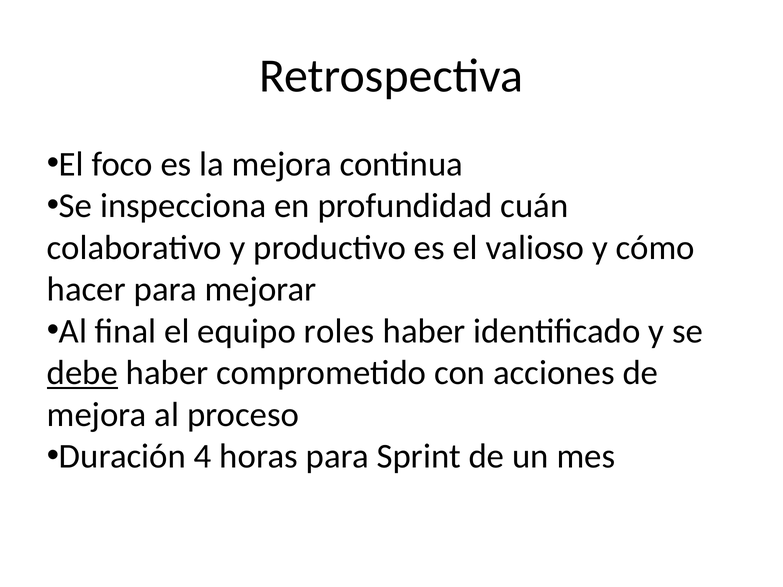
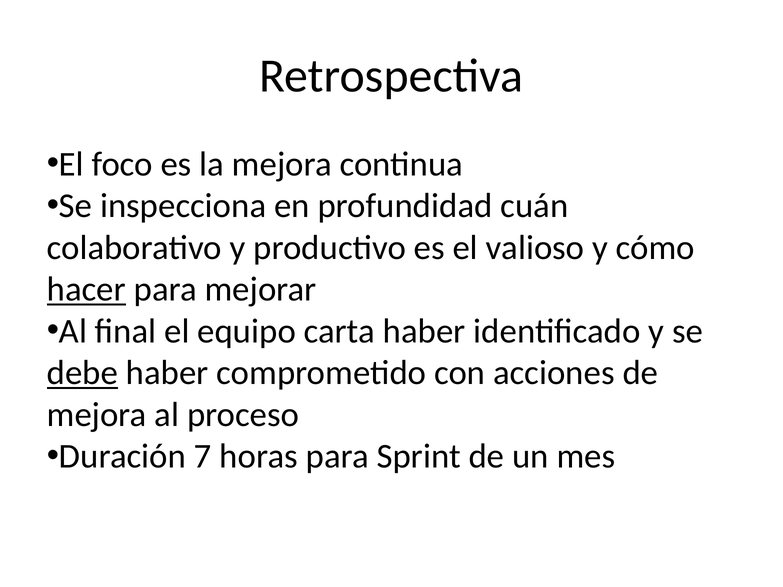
hacer underline: none -> present
roles: roles -> carta
4: 4 -> 7
